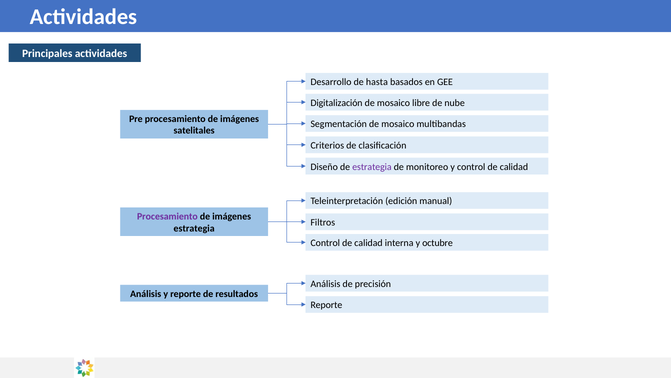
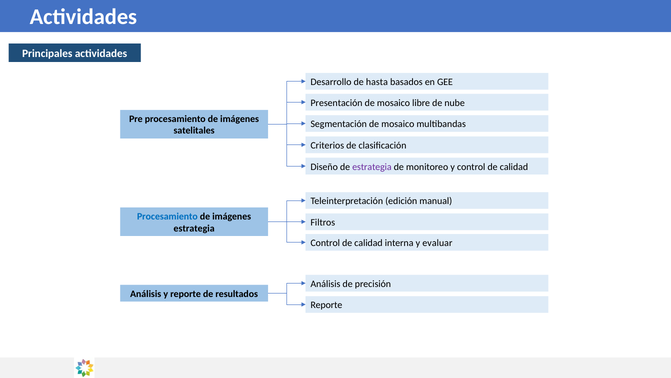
Digitalización: Digitalización -> Presentación
Procesamiento at (167, 216) colour: purple -> blue
octubre: octubre -> evaluar
